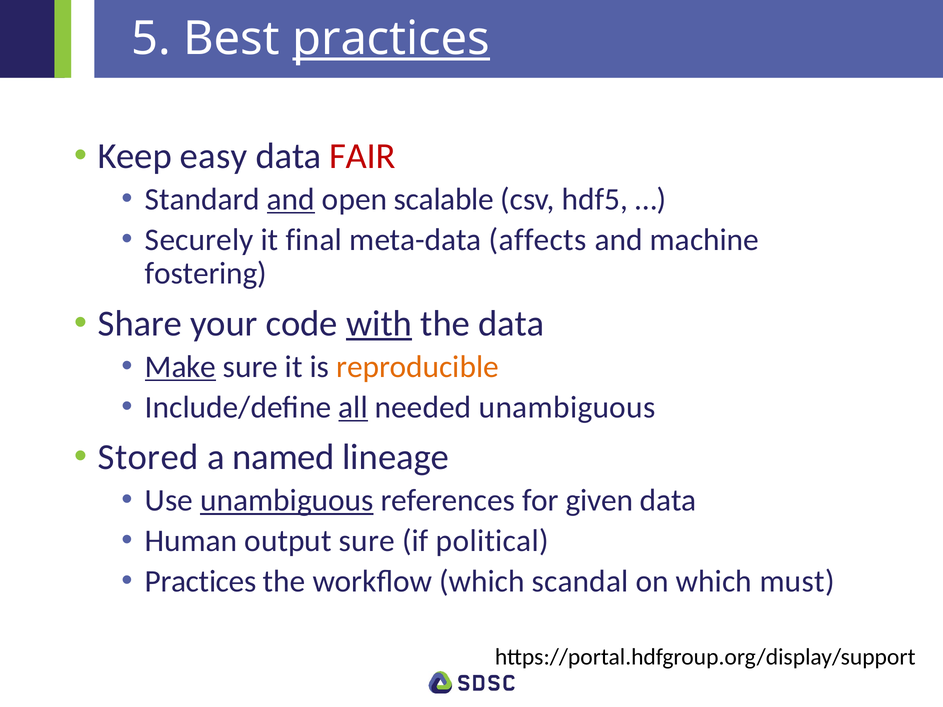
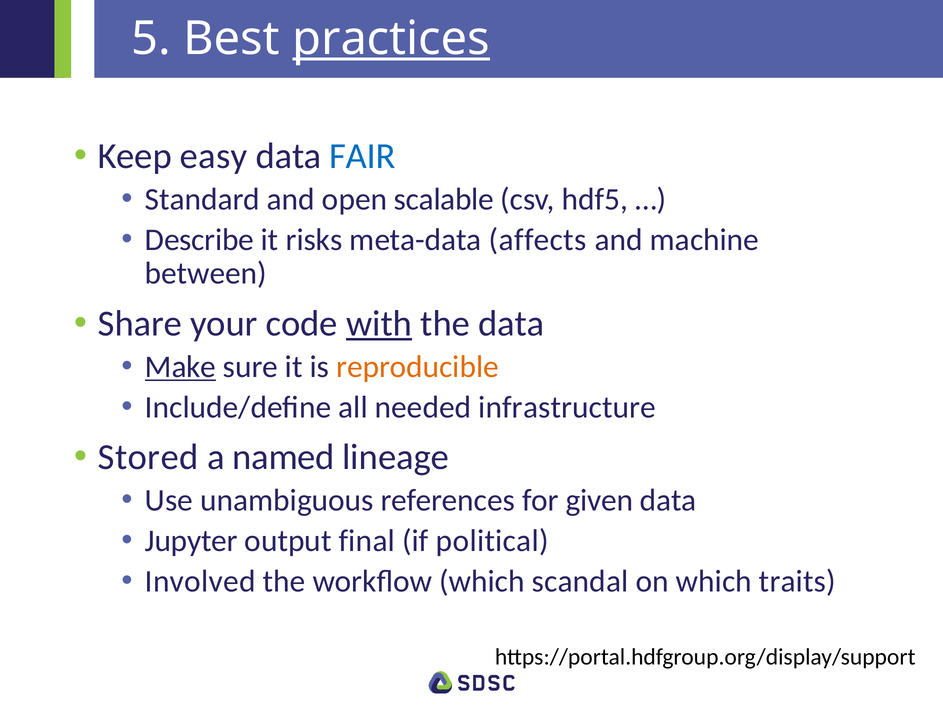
FAIR colour: red -> blue
and at (291, 199) underline: present -> none
Securely: Securely -> Describe
final: final -> risks
fostering: fostering -> between
all underline: present -> none
needed unambiguous: unambiguous -> infrastructure
unambiguous at (287, 501) underline: present -> none
Human: Human -> Jupyter
output sure: sure -> final
Practices at (201, 581): Practices -> Involved
must: must -> traits
